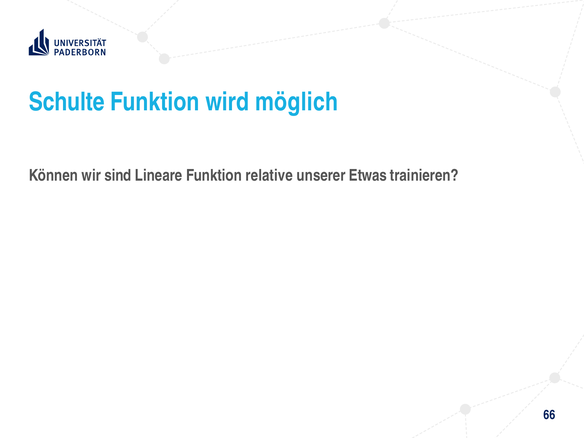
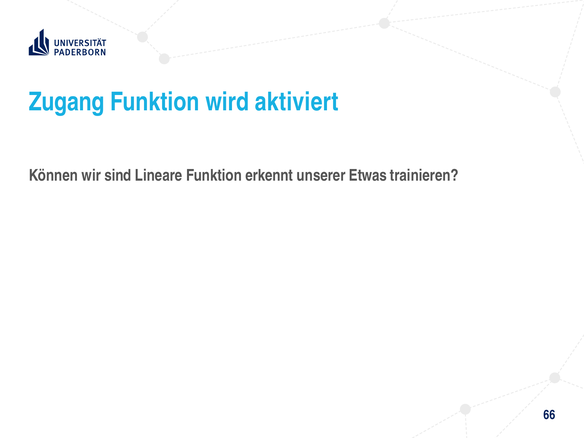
Schulte: Schulte -> Zugang
möglich: möglich -> aktiviert
relative: relative -> erkennt
